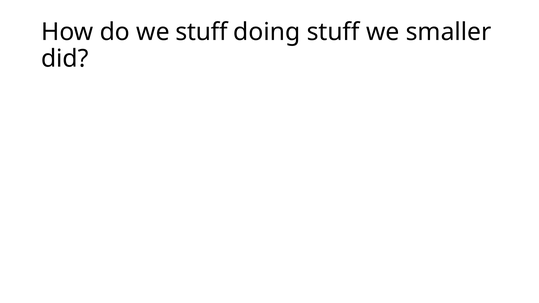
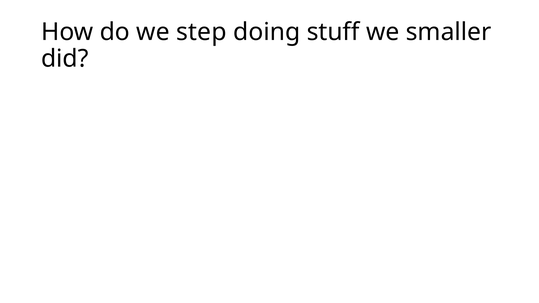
we stuff: stuff -> step
